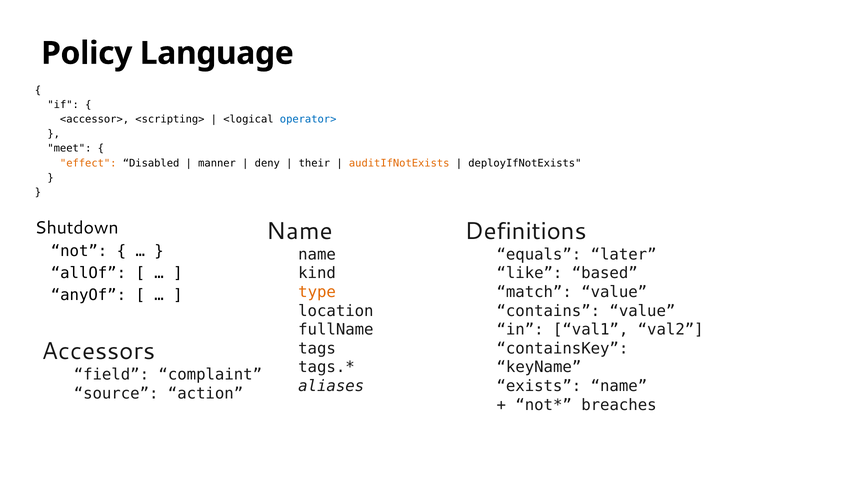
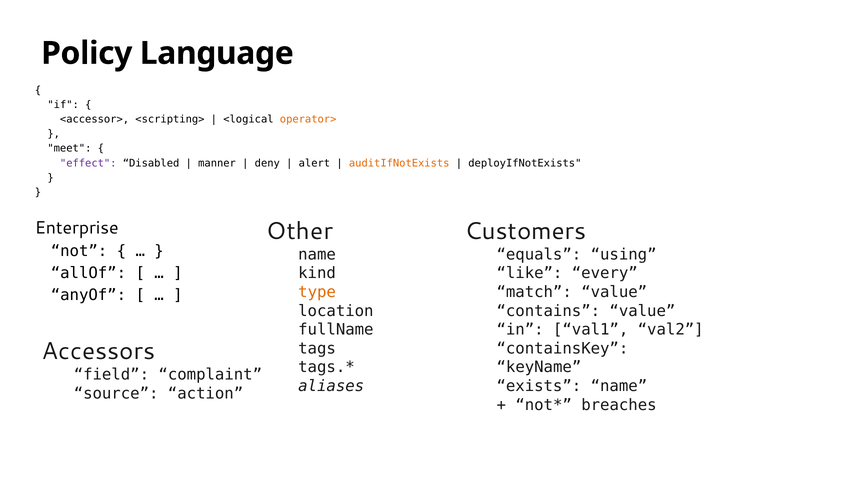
operator> colour: blue -> orange
effect colour: orange -> purple
their: their -> alert
Shutdown: Shutdown -> Enterprise
Name at (300, 231): Name -> Other
Definitions: Definitions -> Customers
later: later -> using
based: based -> every
